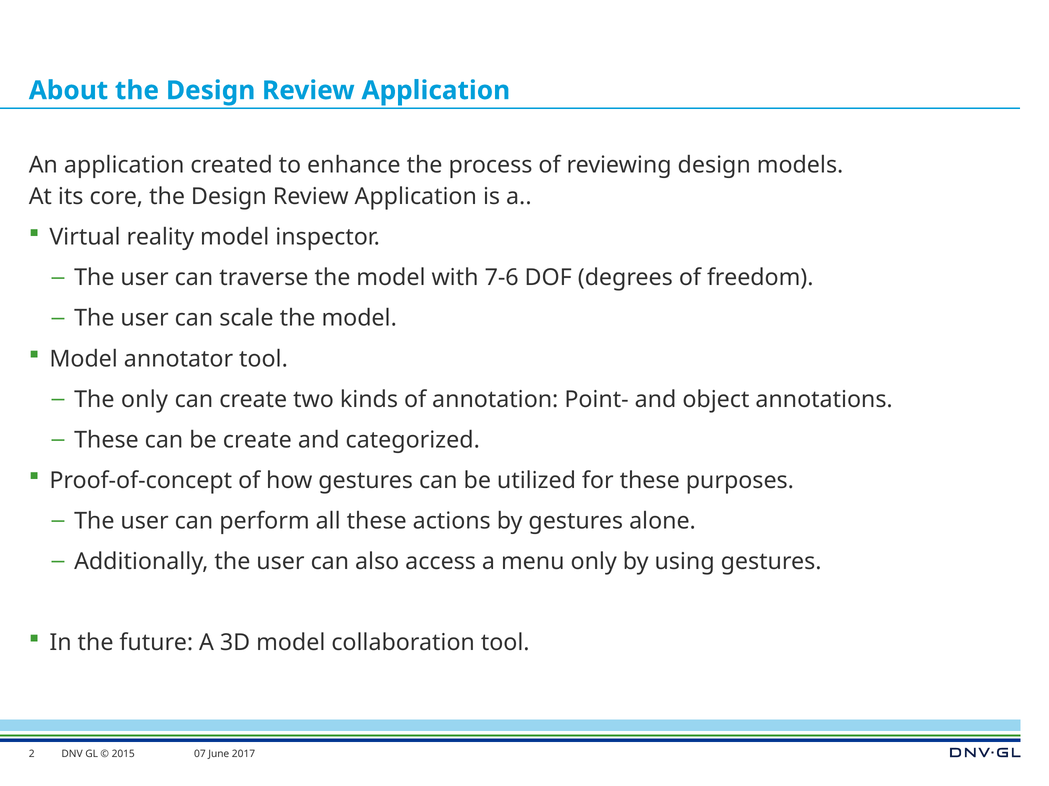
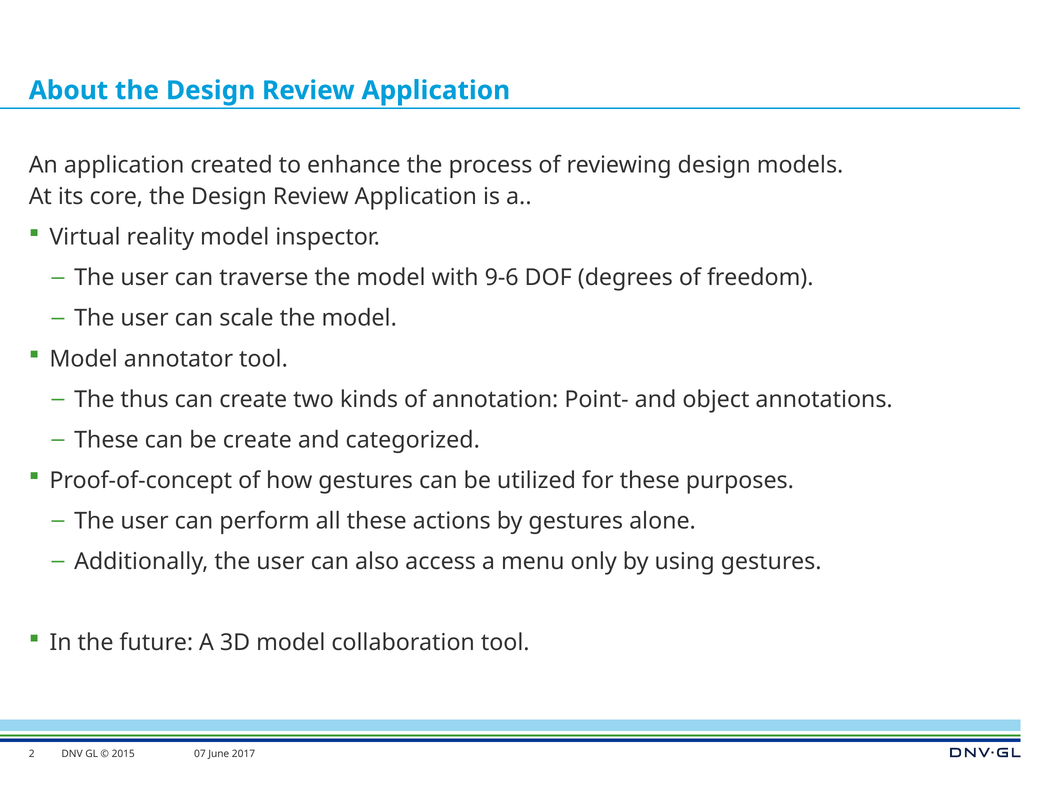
7-6: 7-6 -> 9-6
The only: only -> thus
